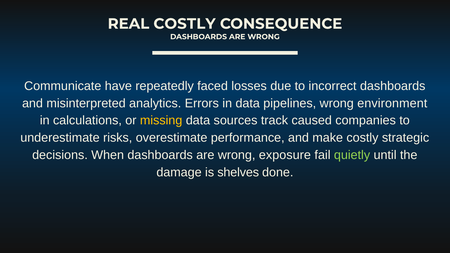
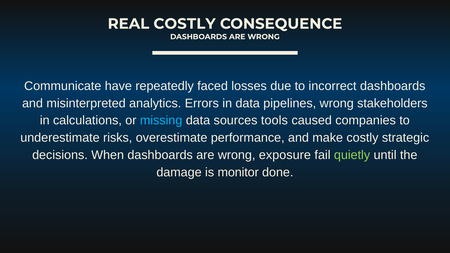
environment: environment -> stakeholders
missing colour: yellow -> light blue
track: track -> tools
shelves: shelves -> monitor
